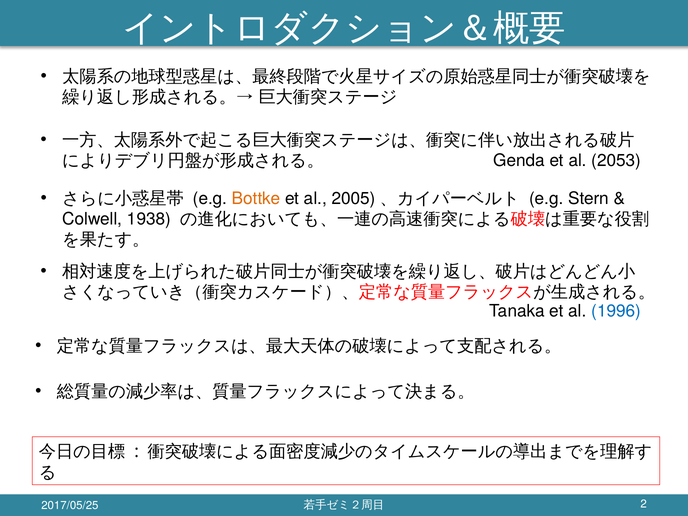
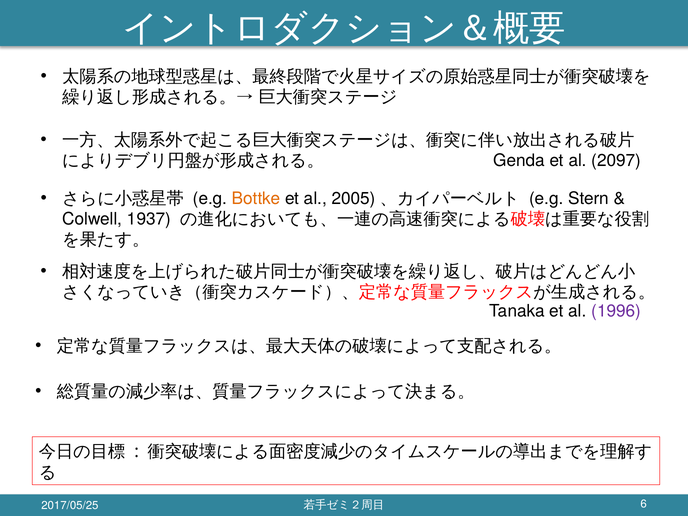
2053: 2053 -> 2097
1938: 1938 -> 1937
1996 colour: blue -> purple
2: 2 -> 6
